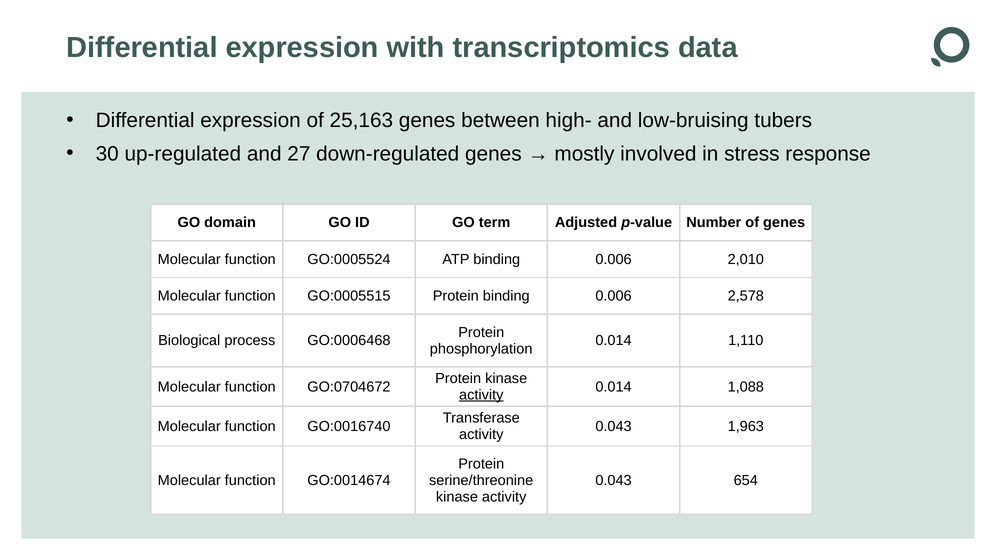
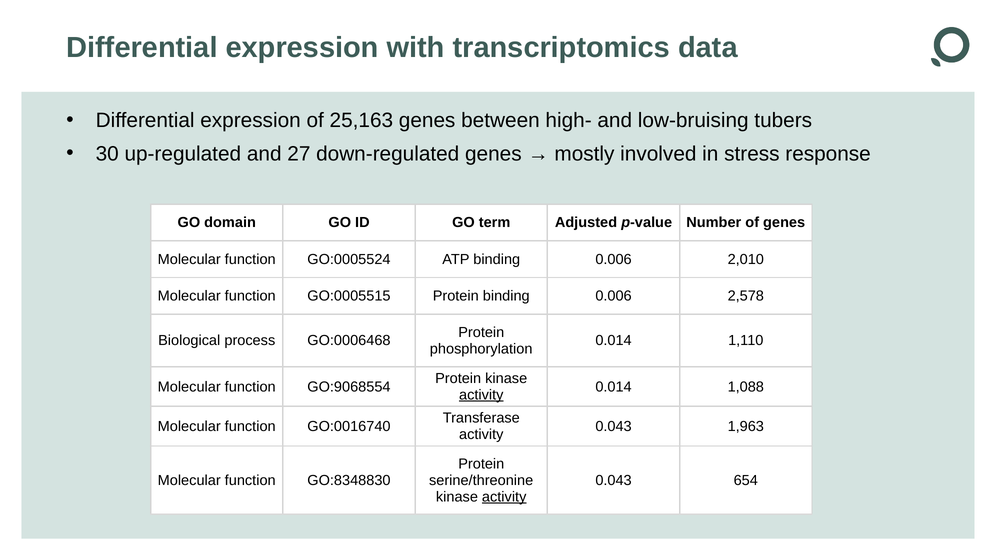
GO:0704672: GO:0704672 -> GO:9068554
GO:0014674: GO:0014674 -> GO:8348830
activity at (504, 497) underline: none -> present
